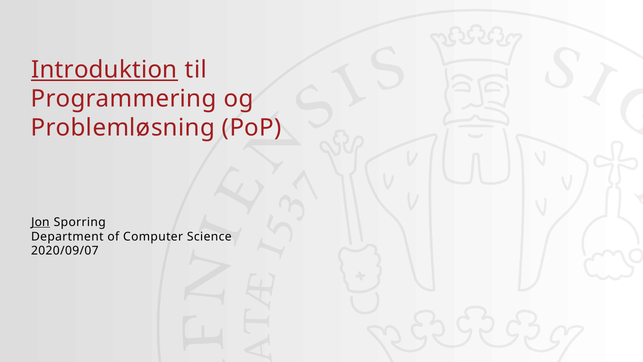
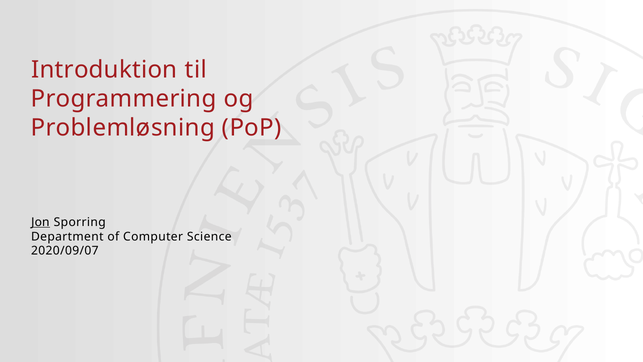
Introduktion underline: present -> none
